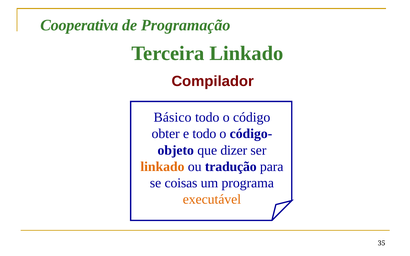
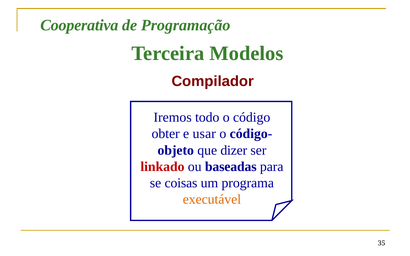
Terceira Linkado: Linkado -> Modelos
Básico: Básico -> Iremos
e todo: todo -> usar
linkado at (162, 167) colour: orange -> red
tradução: tradução -> baseadas
